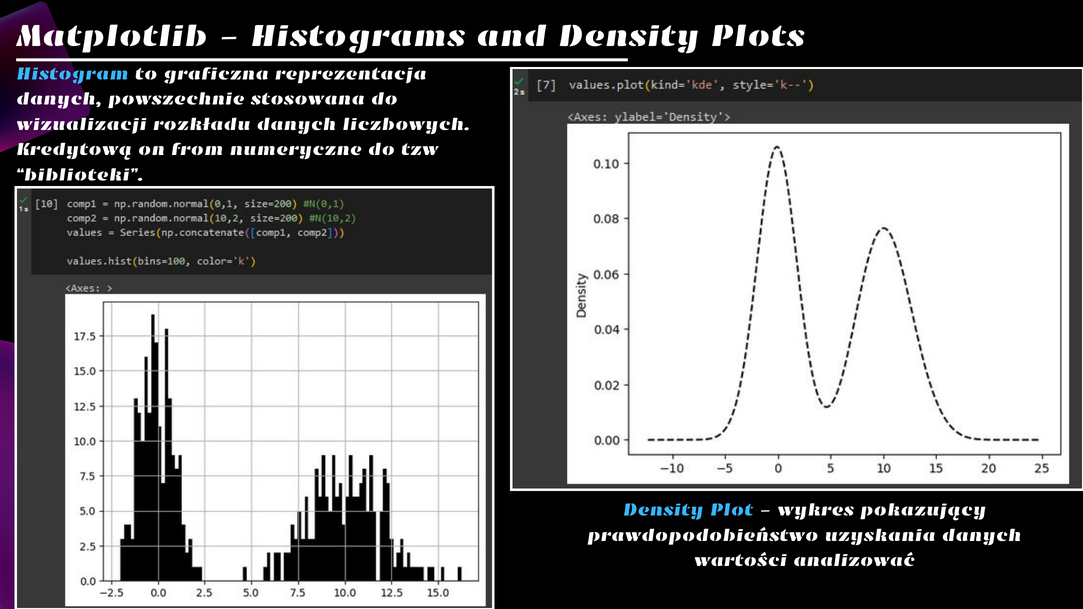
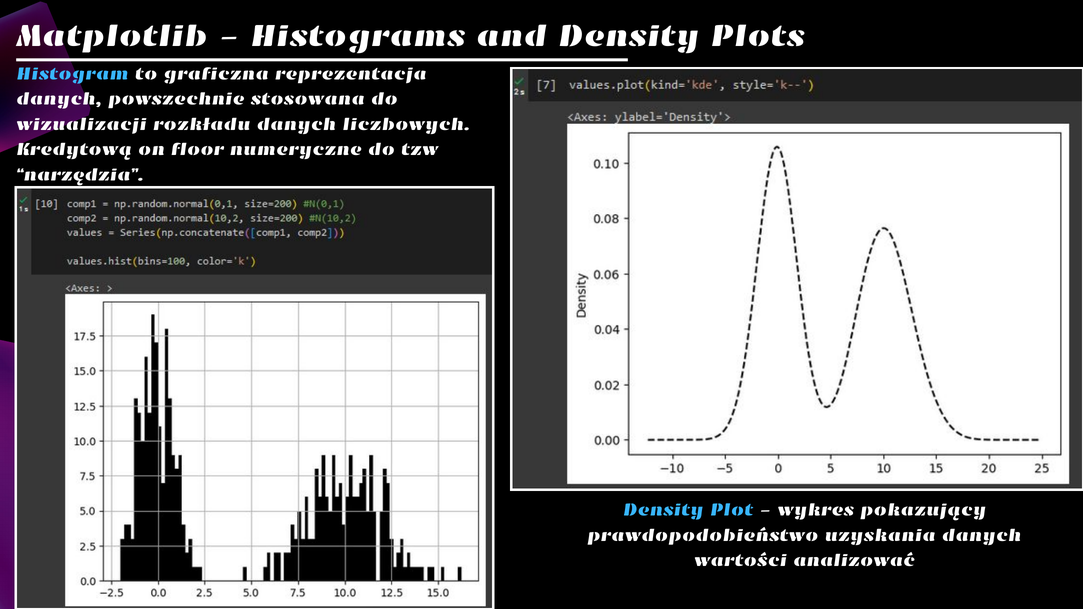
from: from -> floor
biblioteki: biblioteki -> narzędzia
